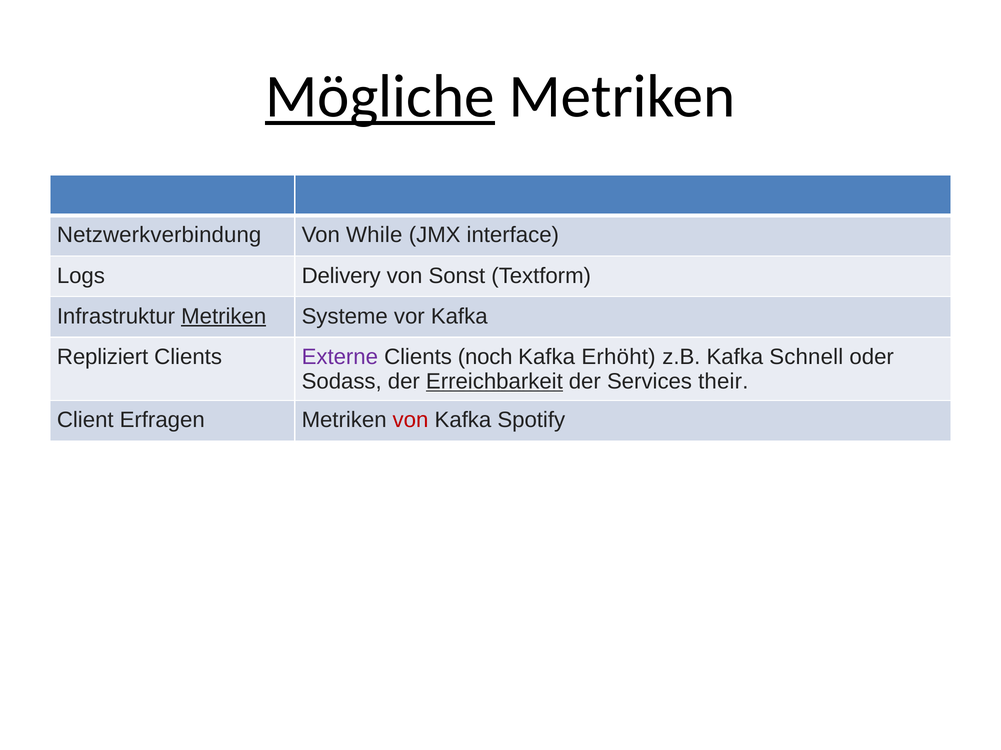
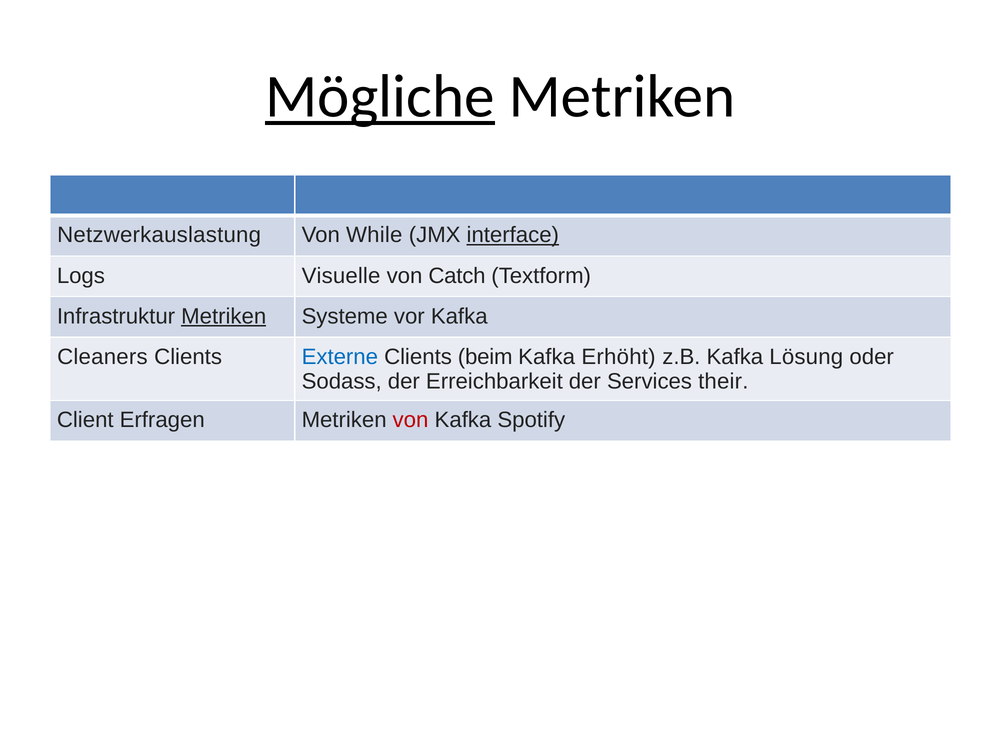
Netzwerkverbindung: Netzwerkverbindung -> Netzwerkauslastung
interface underline: none -> present
Delivery: Delivery -> Visuelle
Sonst: Sonst -> Catch
Repliziert: Repliziert -> Cleaners
Externe colour: purple -> blue
noch: noch -> beim
Schnell: Schnell -> Lösung
Erreichbarkeit underline: present -> none
